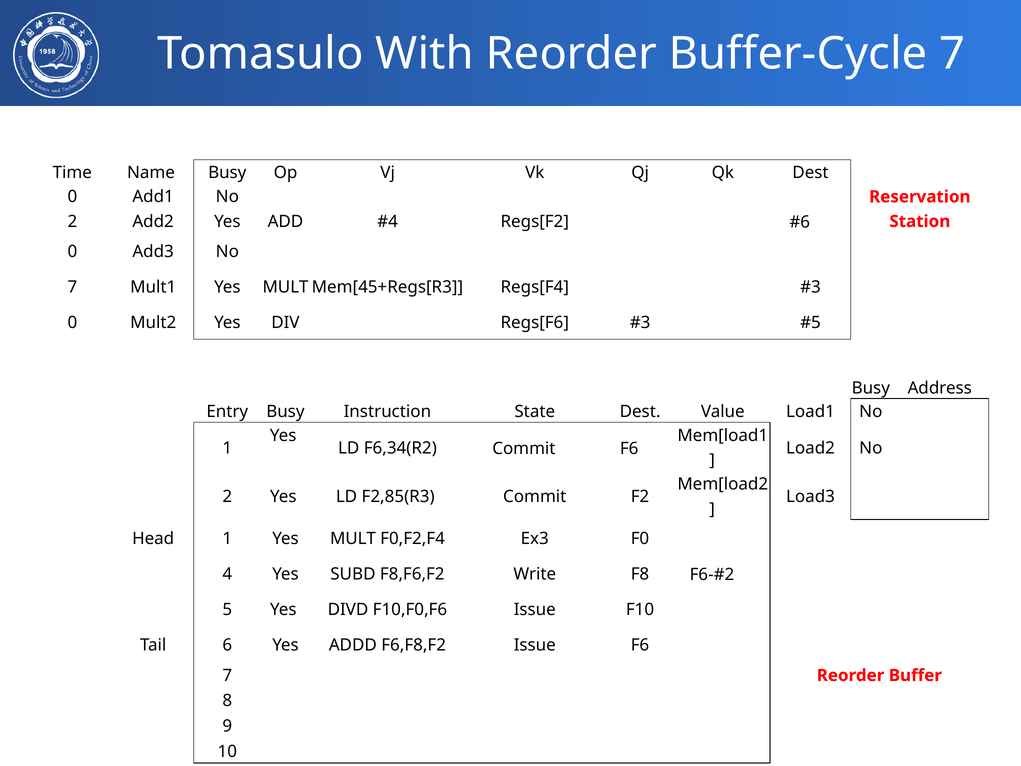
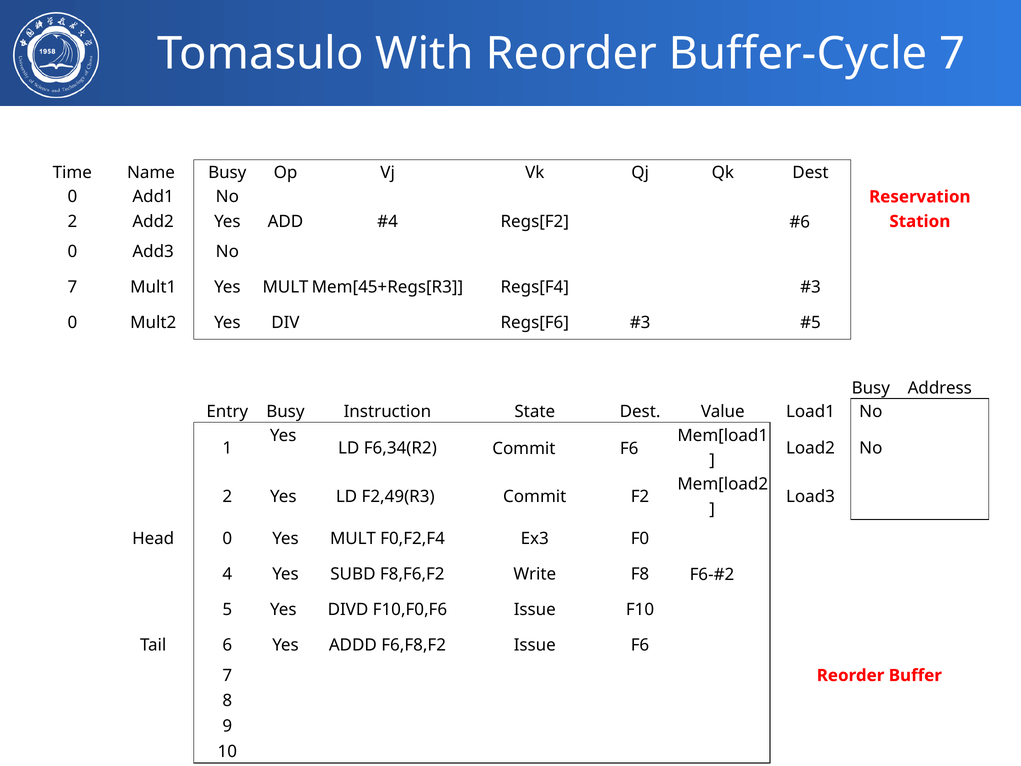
F2,85(R3: F2,85(R3 -> F2,49(R3
Head 1: 1 -> 0
